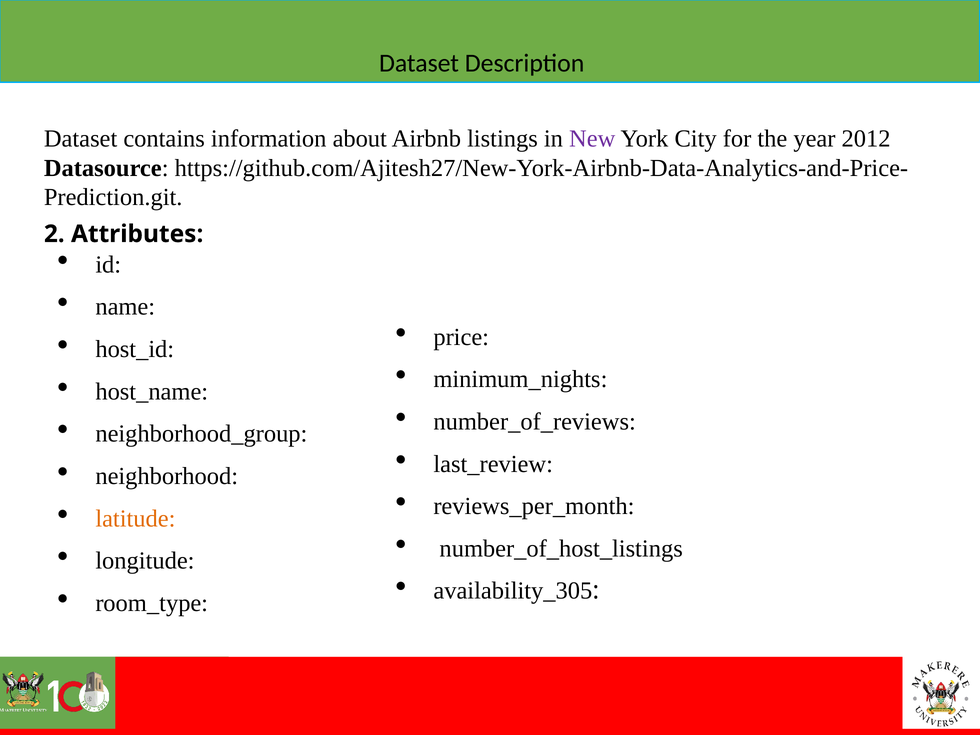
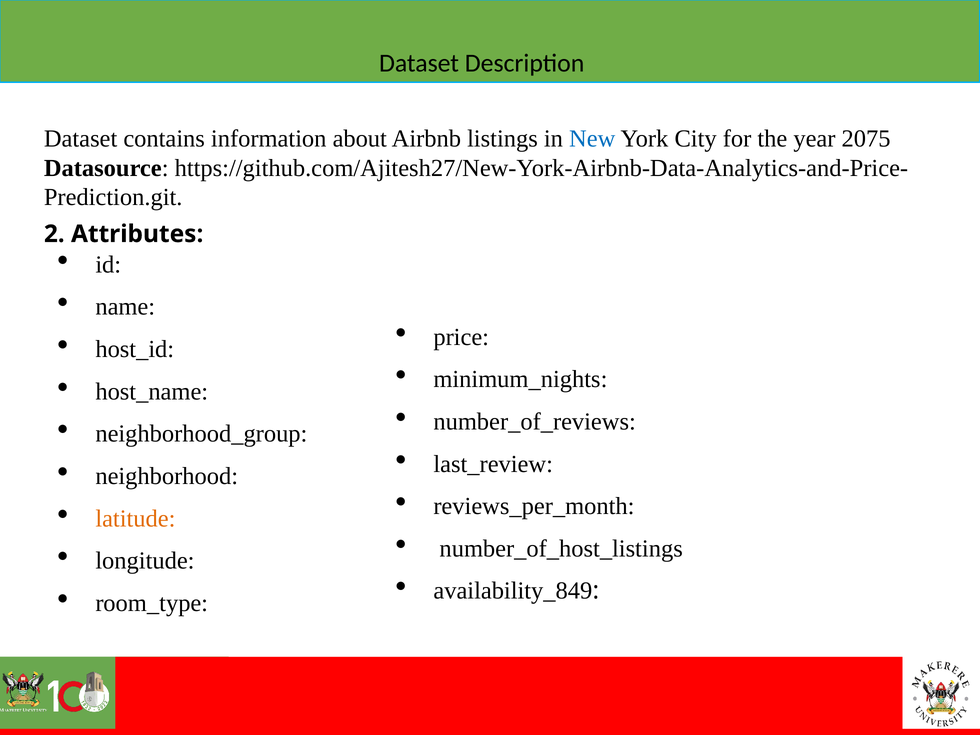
New colour: purple -> blue
2012: 2012 -> 2075
availability_305: availability_305 -> availability_849
